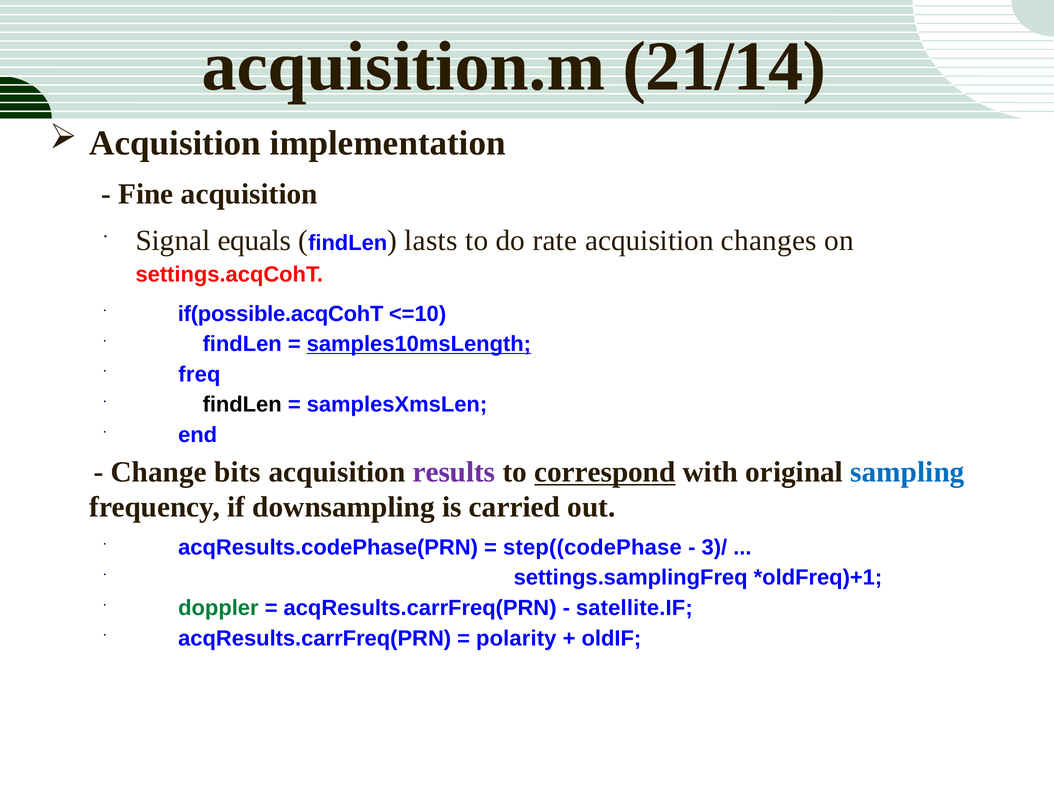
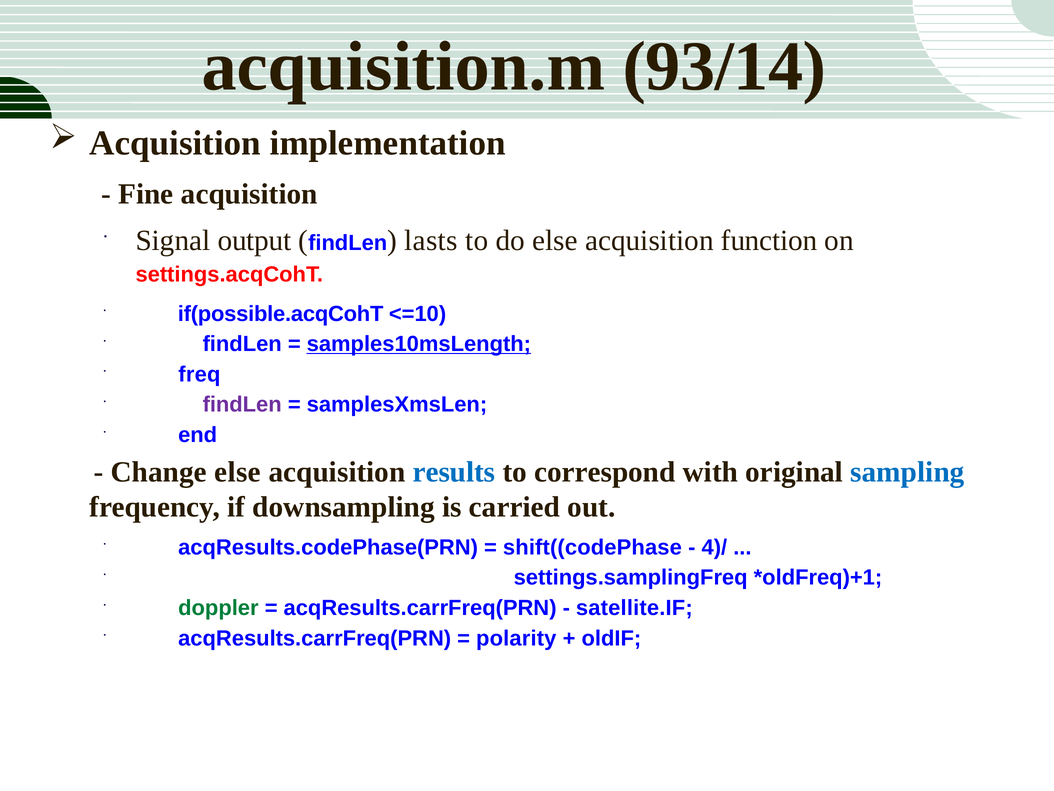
21/14: 21/14 -> 93/14
equals: equals -> output
do rate: rate -> else
changes: changes -> function
findLen at (242, 404) colour: black -> purple
Change bits: bits -> else
results colour: purple -> blue
correspond underline: present -> none
step((codePhase: step((codePhase -> shift((codePhase
3)/: 3)/ -> 4)/
